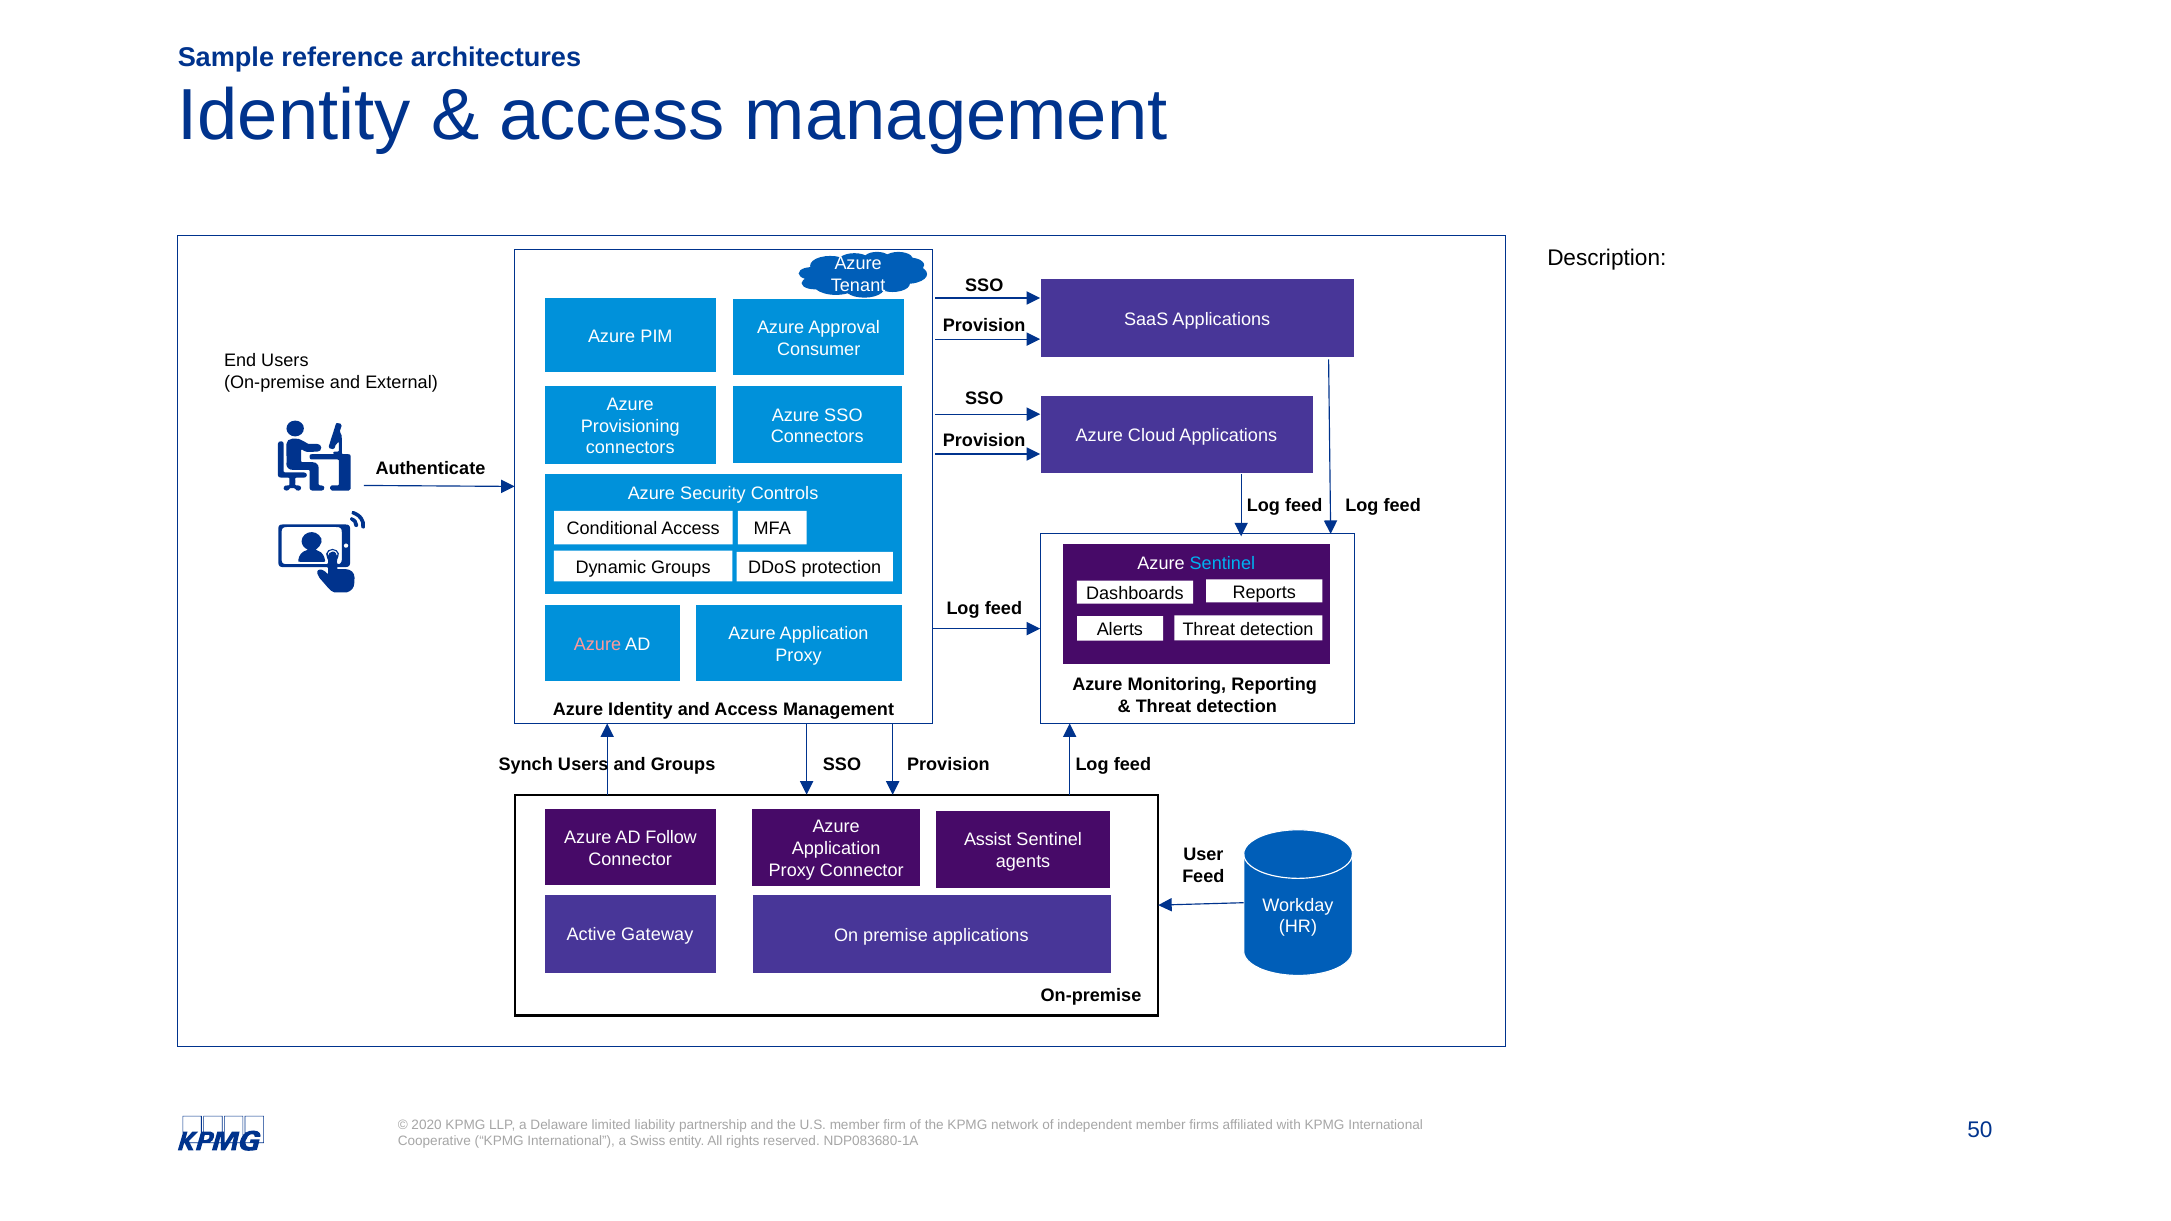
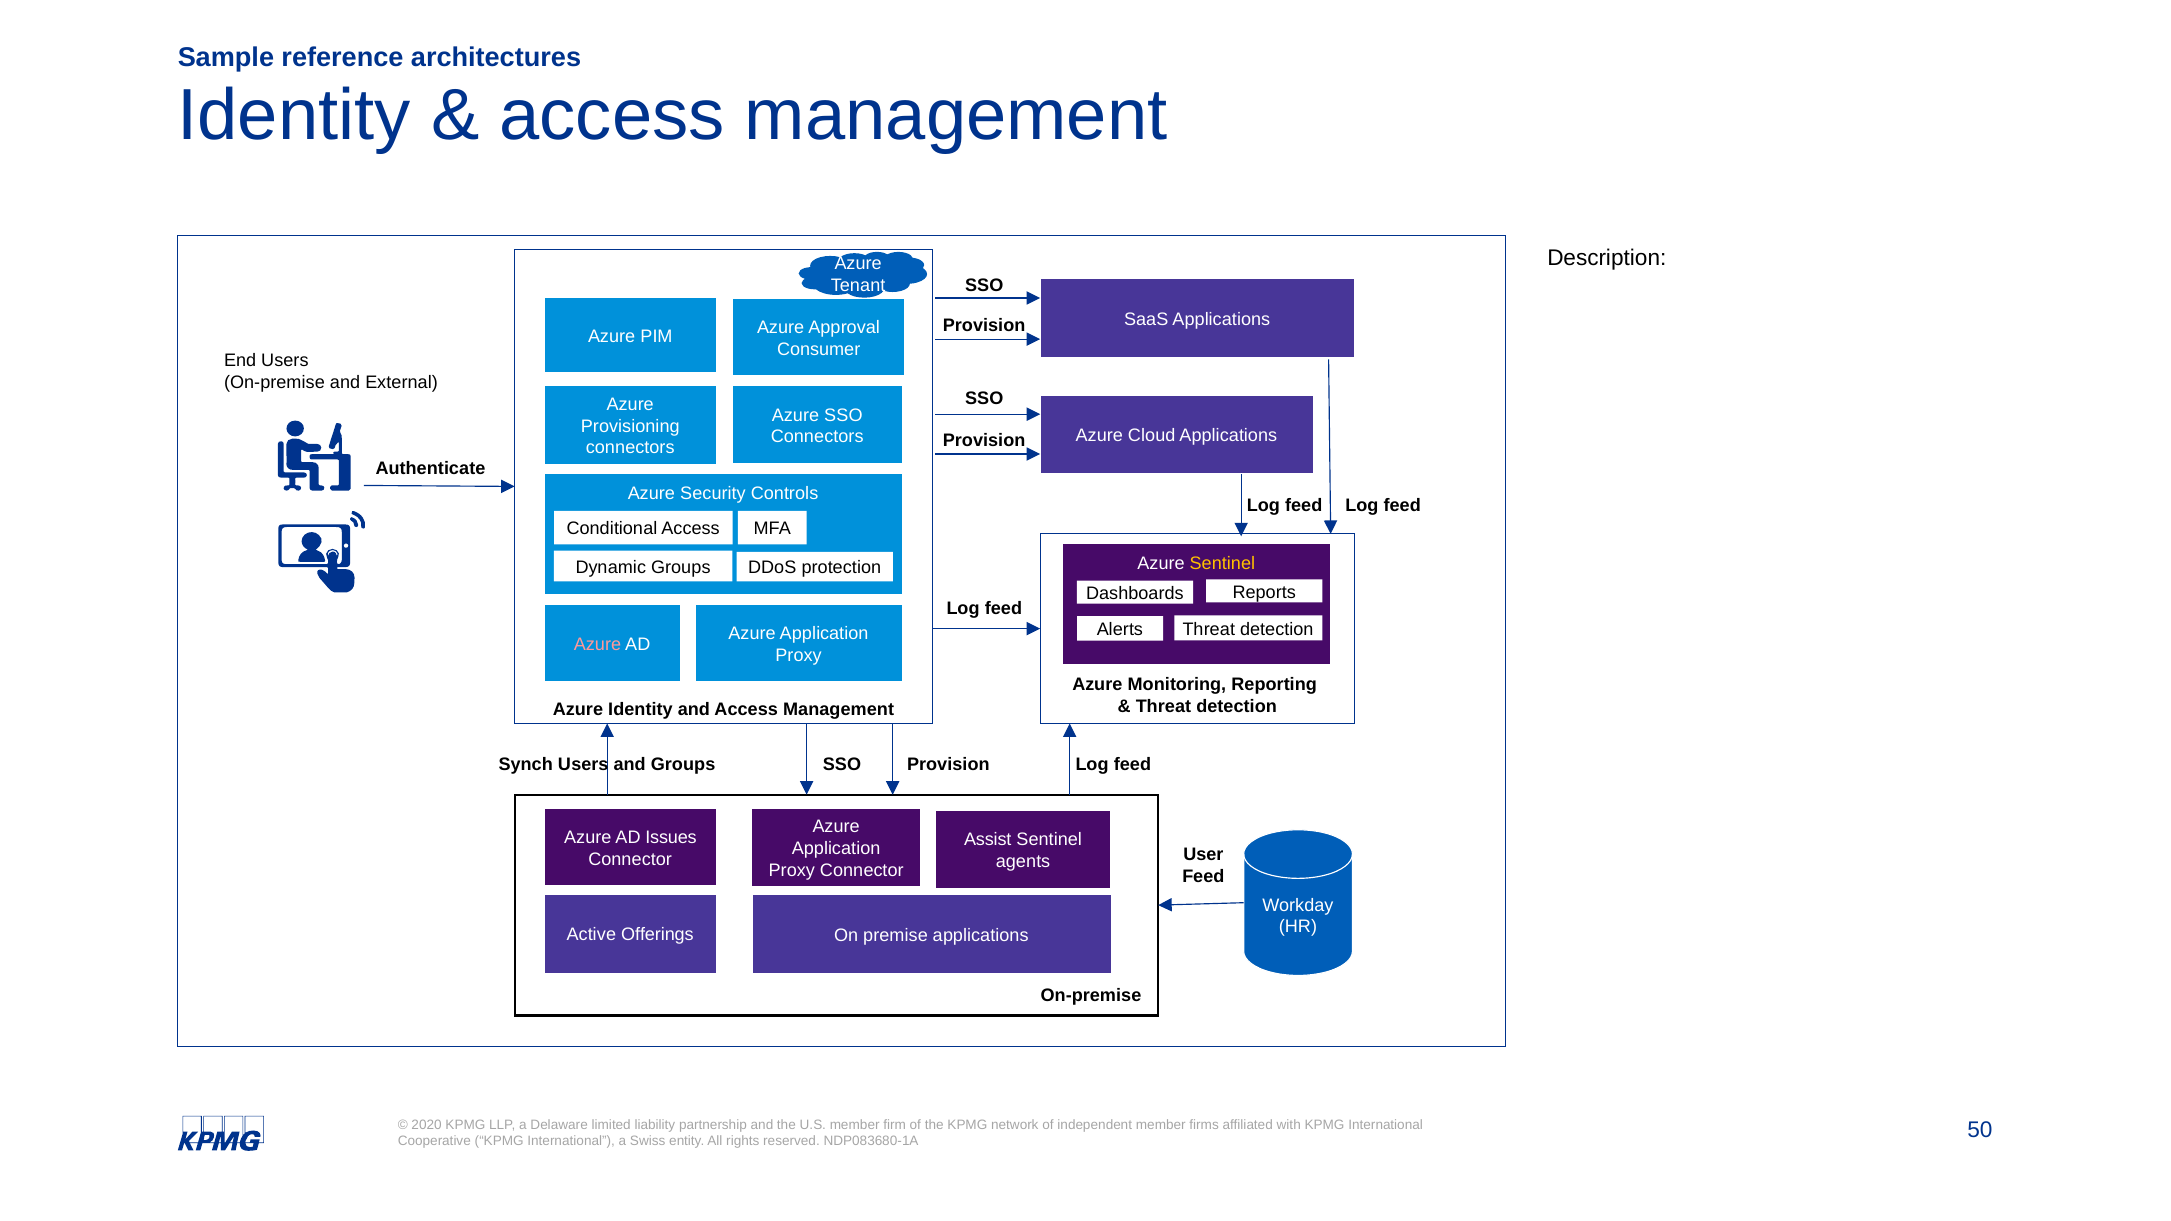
Sentinel at (1222, 564) colour: light blue -> yellow
Follow: Follow -> Issues
Gateway: Gateway -> Offerings
